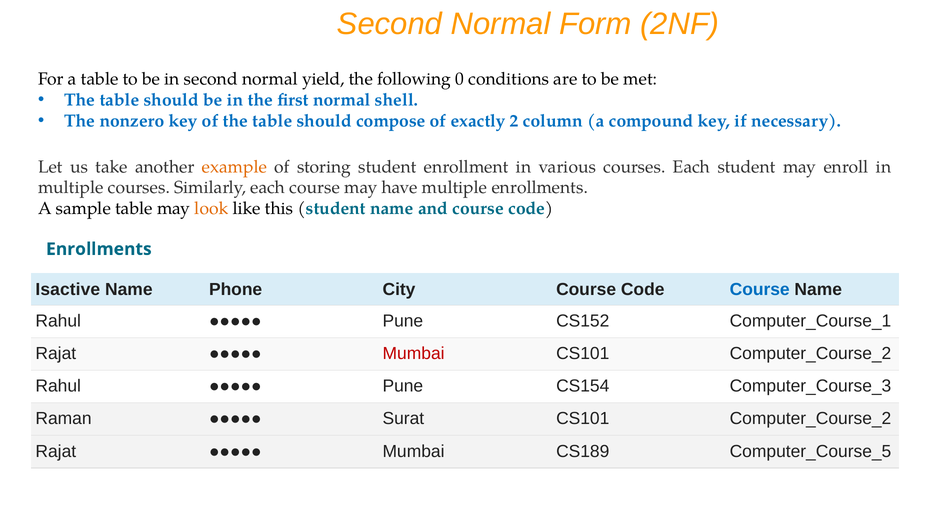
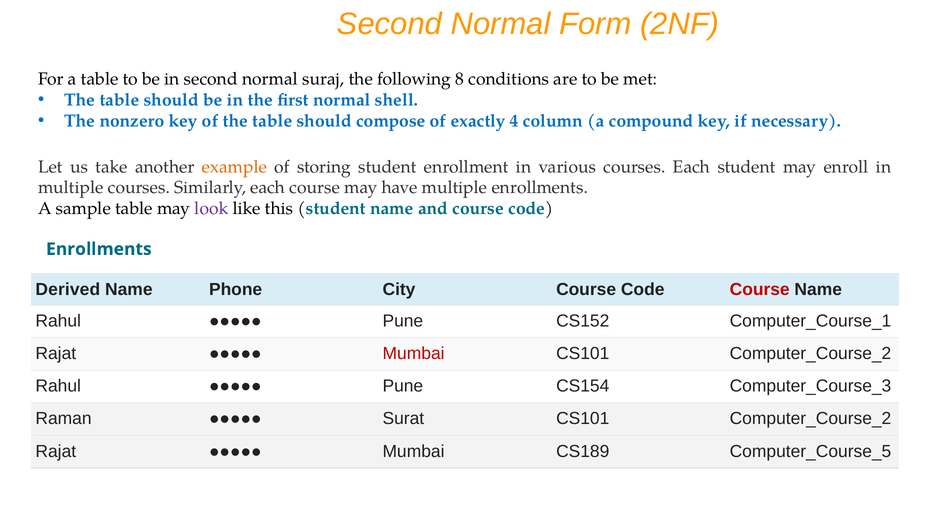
yield: yield -> suraj
0: 0 -> 8
2: 2 -> 4
look colour: orange -> purple
Isactive: Isactive -> Derived
Course at (760, 289) colour: blue -> red
